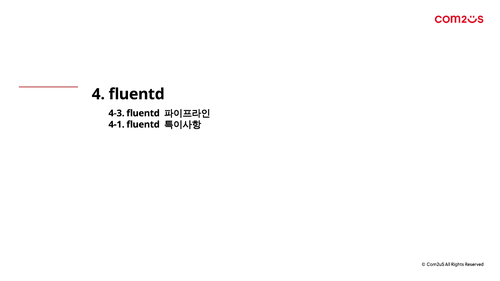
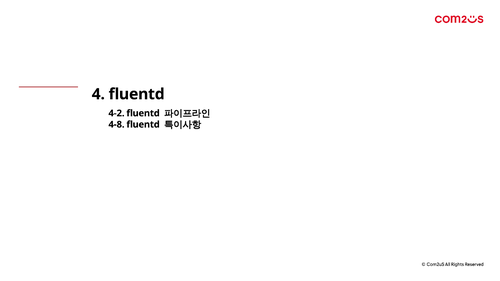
4-3: 4-3 -> 4-2
4-1: 4-1 -> 4-8
